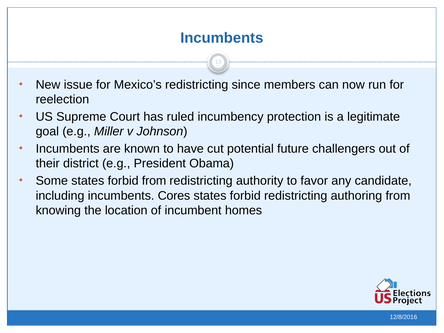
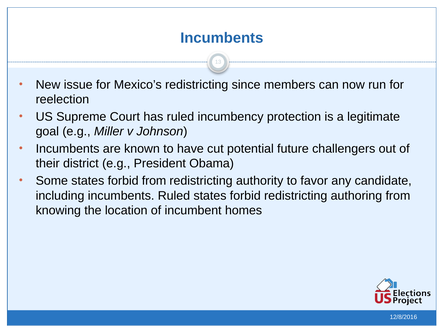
incumbents Cores: Cores -> Ruled
